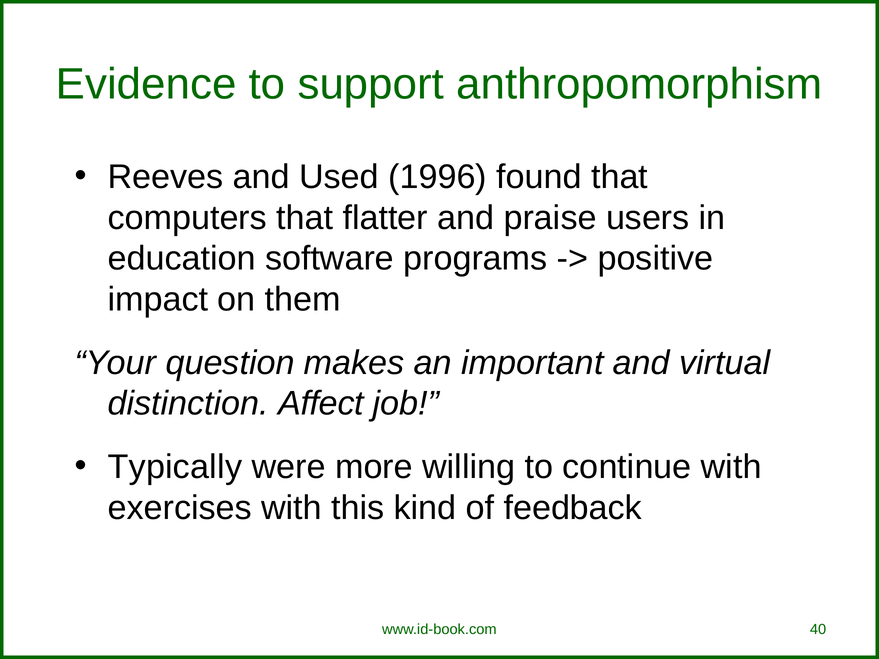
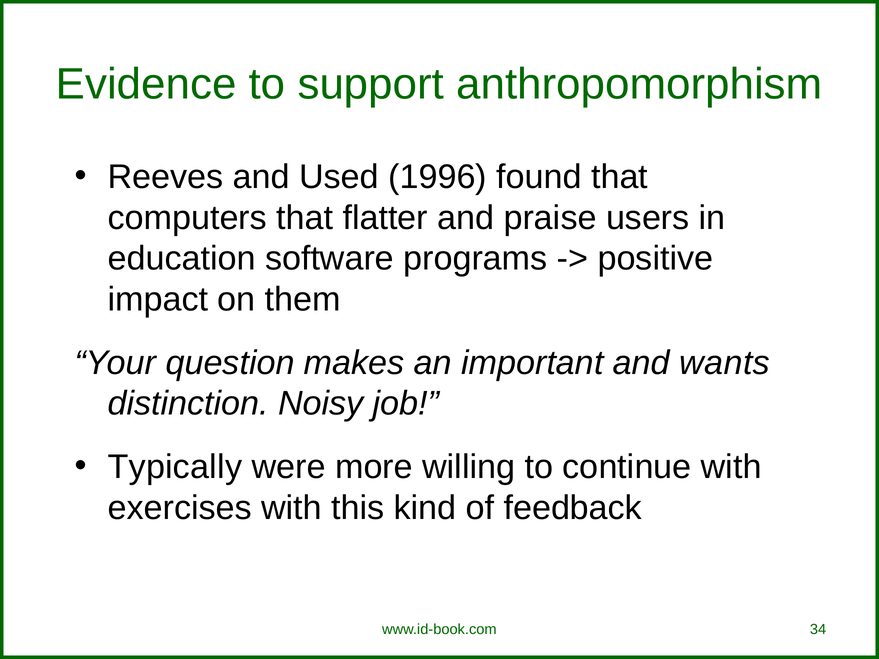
virtual: virtual -> wants
Affect: Affect -> Noisy
40: 40 -> 34
